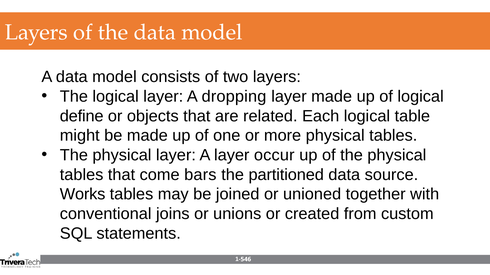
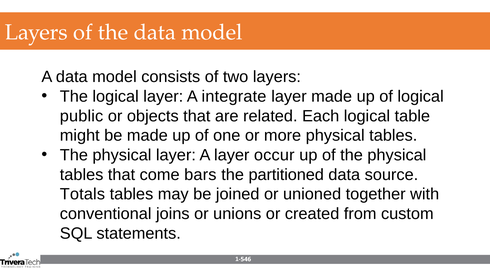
dropping: dropping -> integrate
define: define -> public
Works: Works -> Totals
